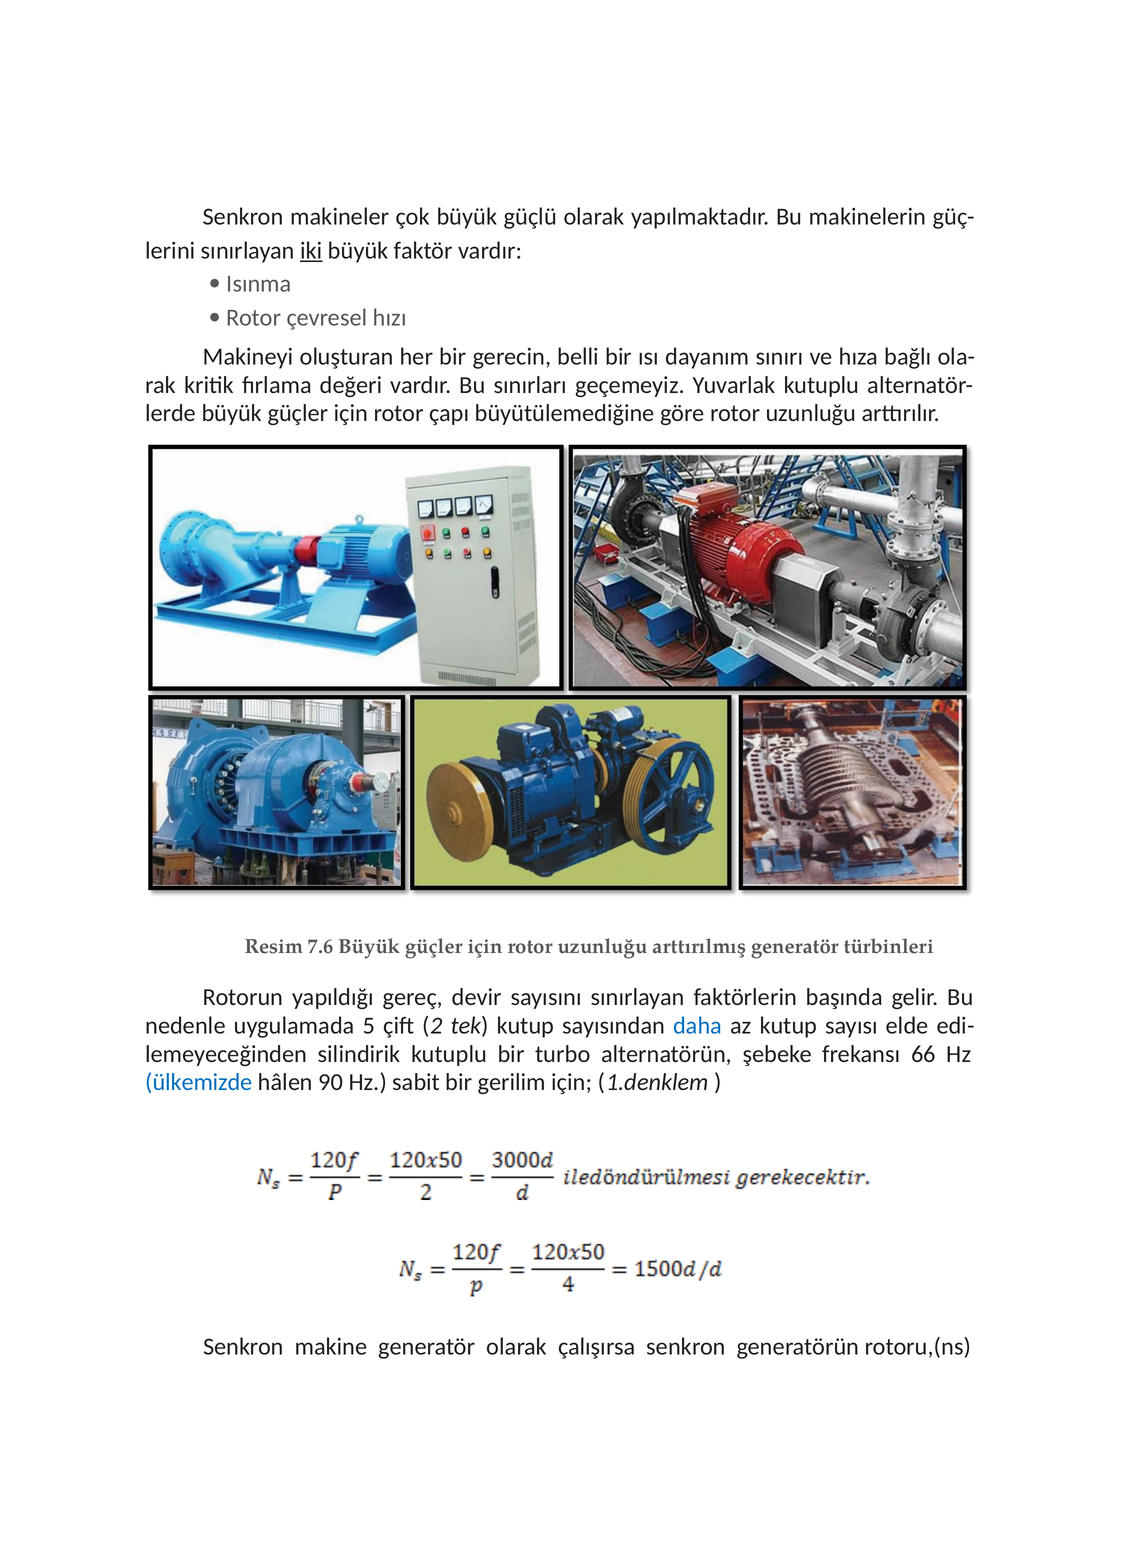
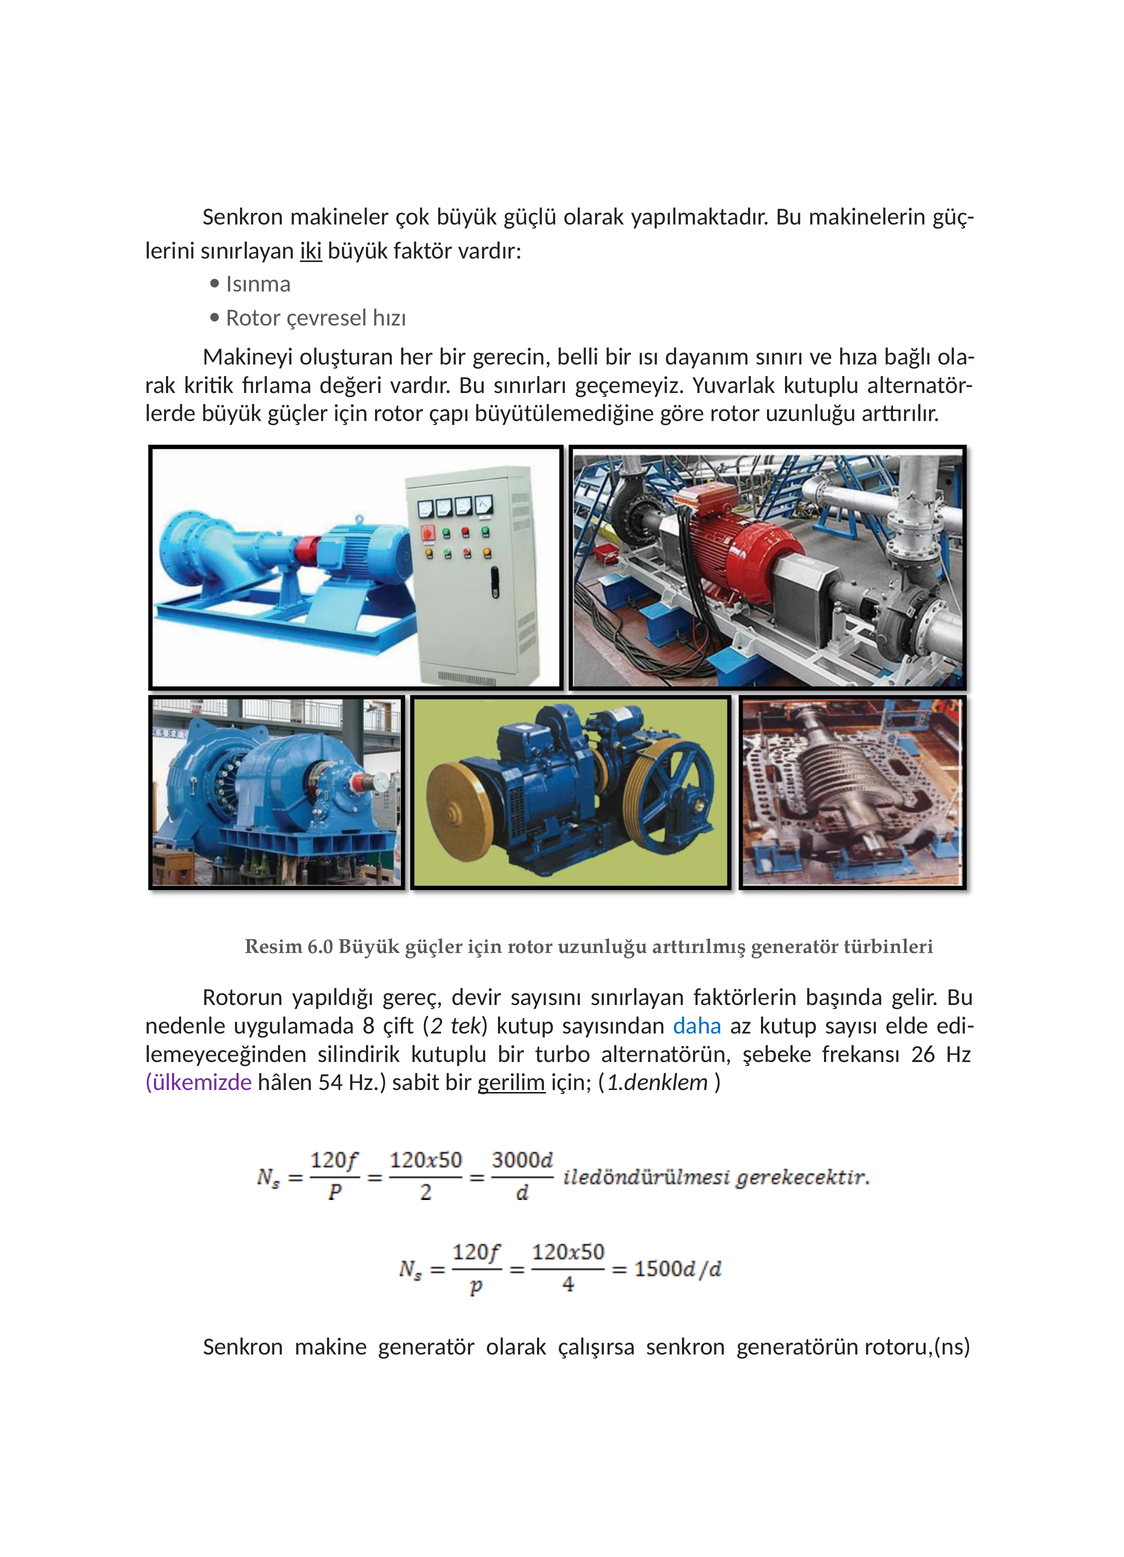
7.6: 7.6 -> 6.0
5: 5 -> 8
66: 66 -> 26
ülkemizde colour: blue -> purple
90: 90 -> 54
gerilim underline: none -> present
